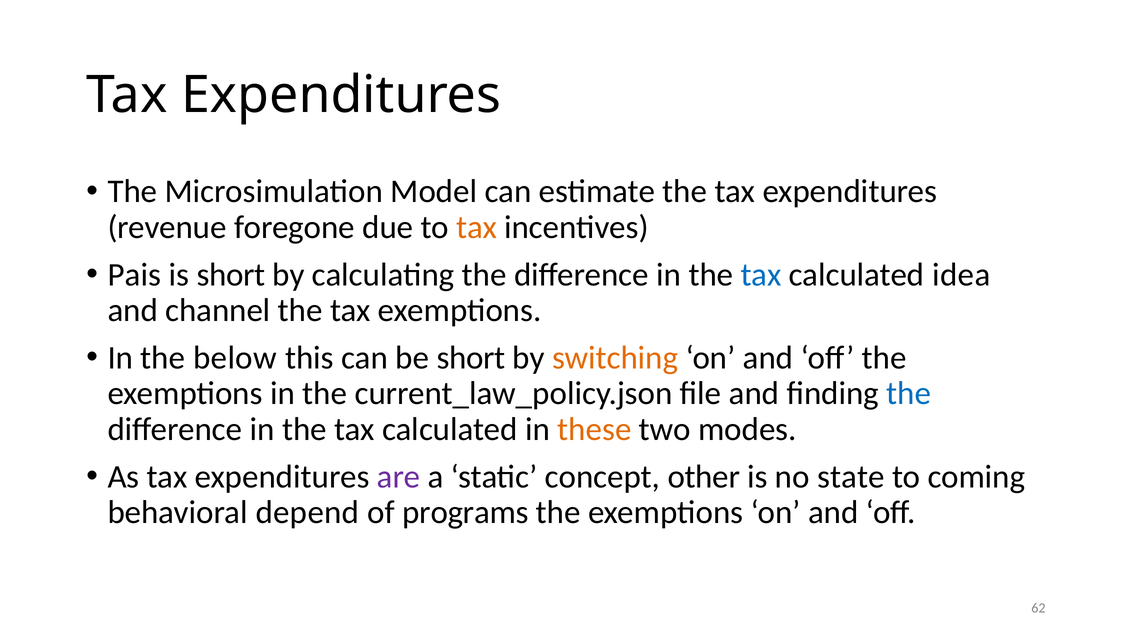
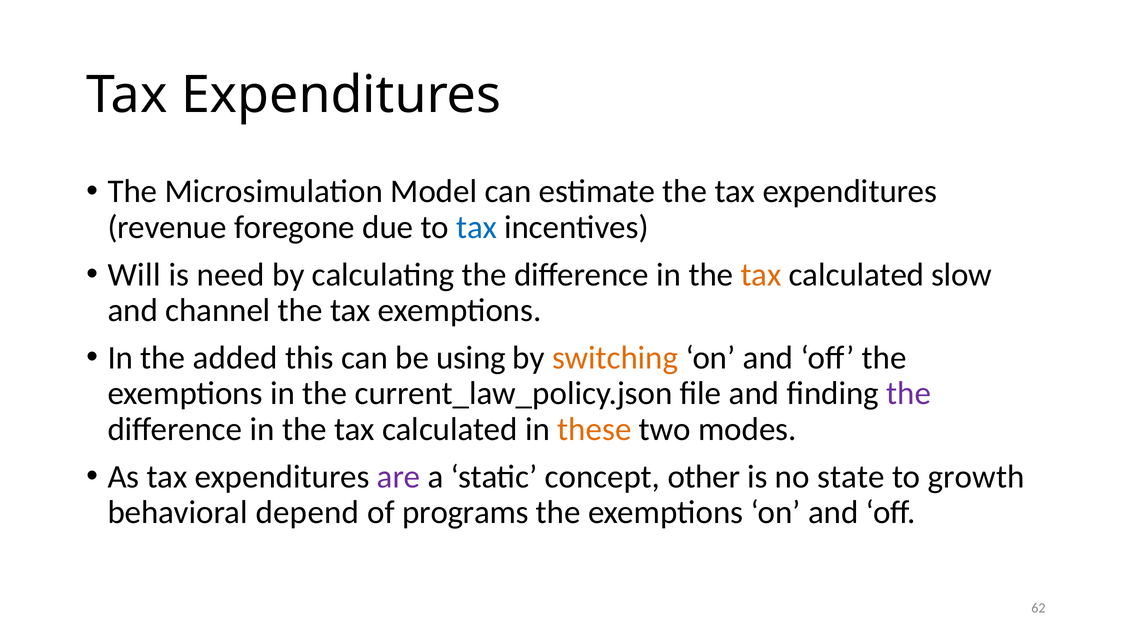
tax at (477, 227) colour: orange -> blue
Pais: Pais -> Will
is short: short -> need
tax at (761, 275) colour: blue -> orange
idea: idea -> slow
below: below -> added
be short: short -> using
the at (909, 393) colour: blue -> purple
coming: coming -> growth
